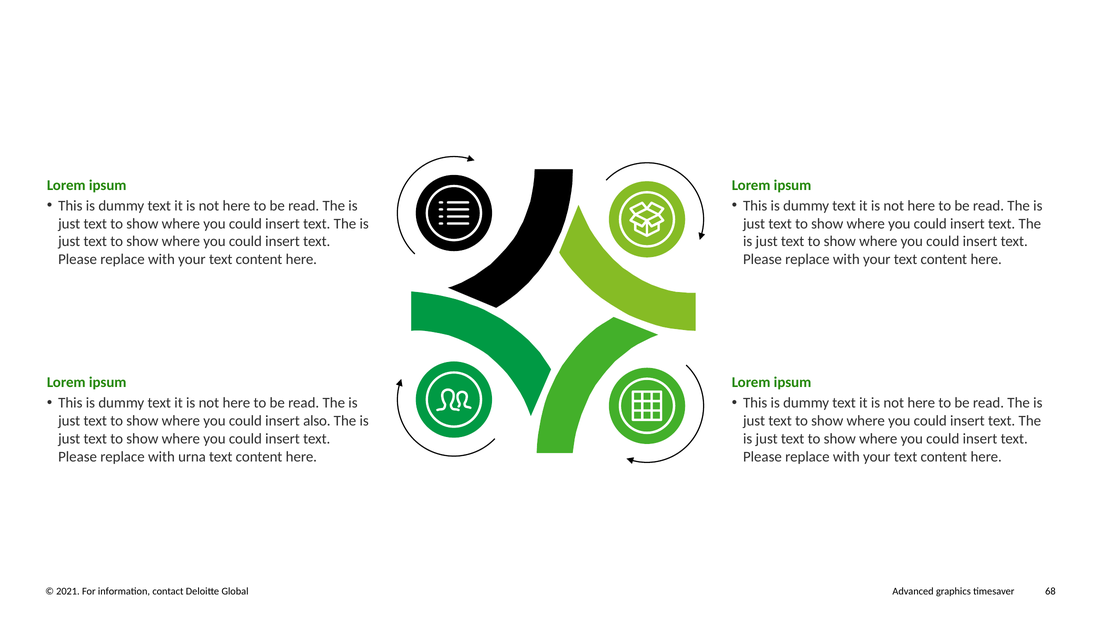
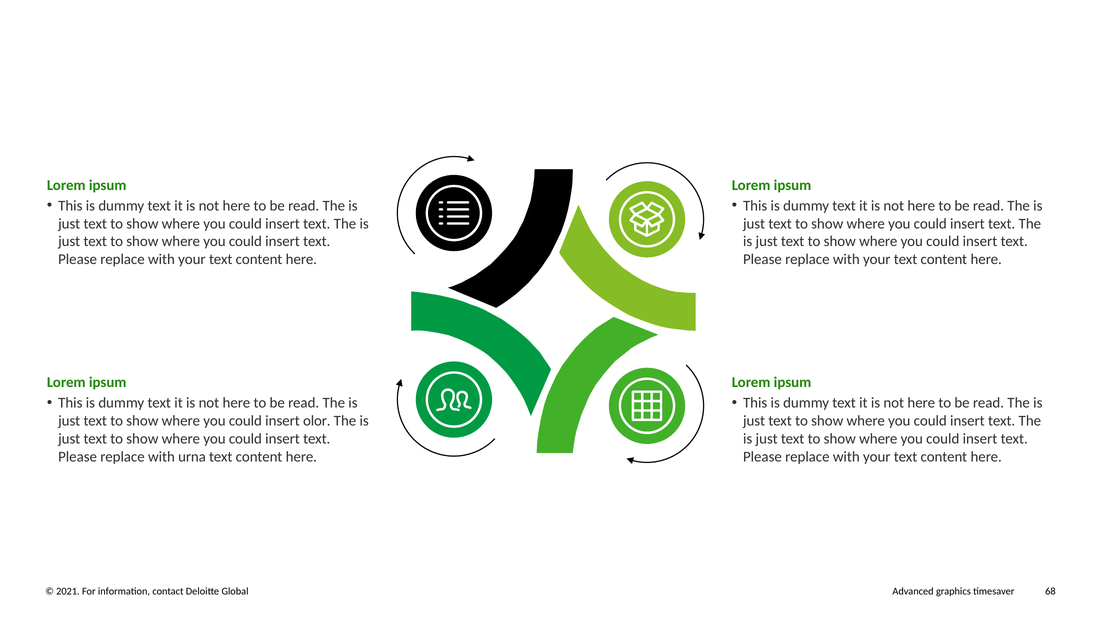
also: also -> olor
